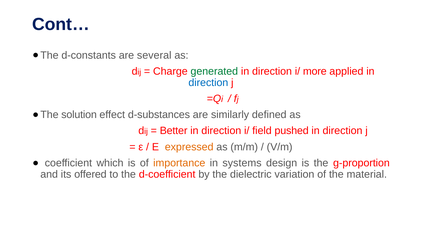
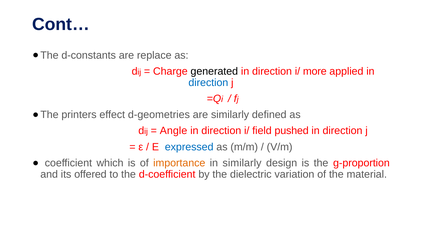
several: several -> replace
generated colour: green -> black
solution: solution -> printers
d-substances: d-substances -> d-geometries
Better: Better -> Angle
expressed colour: orange -> blue
in systems: systems -> similarly
